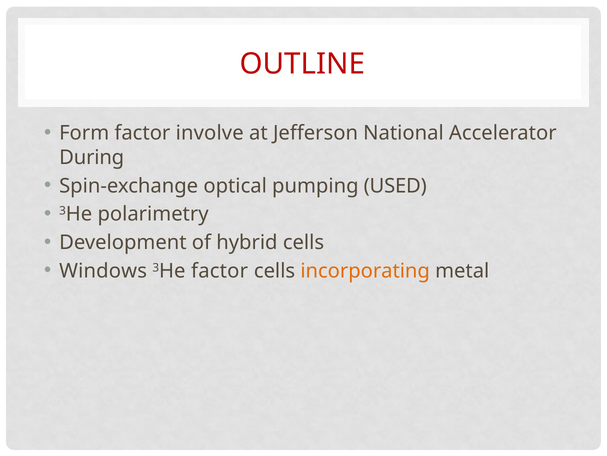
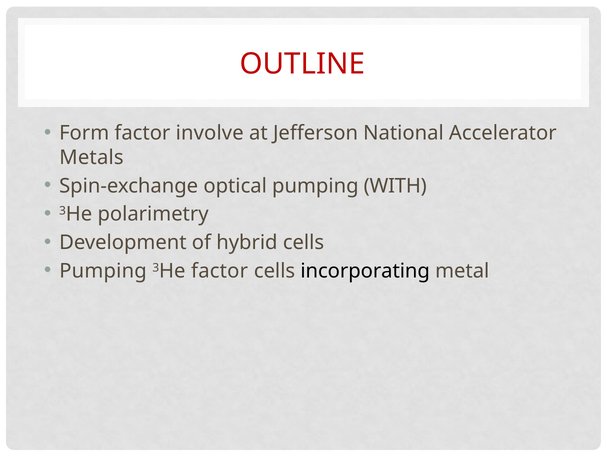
During: During -> Metals
USED: USED -> WITH
Windows at (103, 270): Windows -> Pumping
incorporating colour: orange -> black
